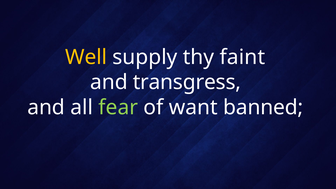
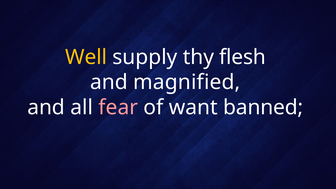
faint: faint -> flesh
transgress: transgress -> magnified
fear colour: light green -> pink
